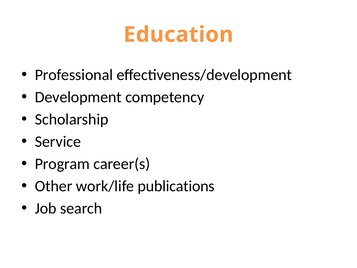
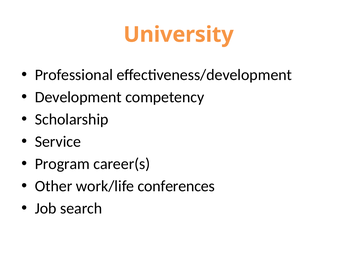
Education: Education -> University
publications: publications -> conferences
